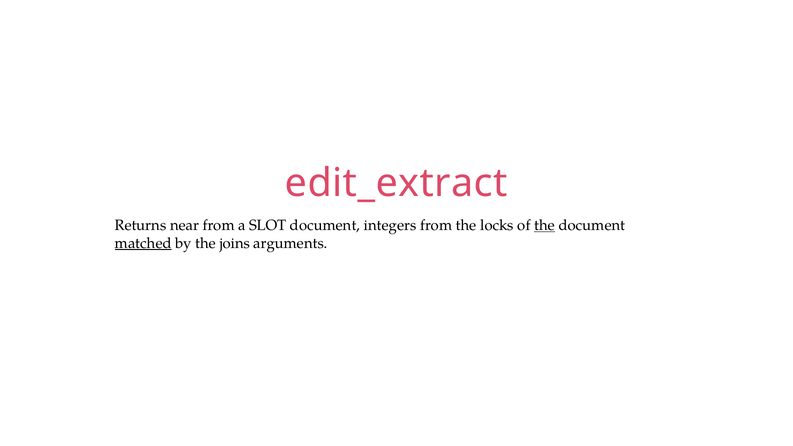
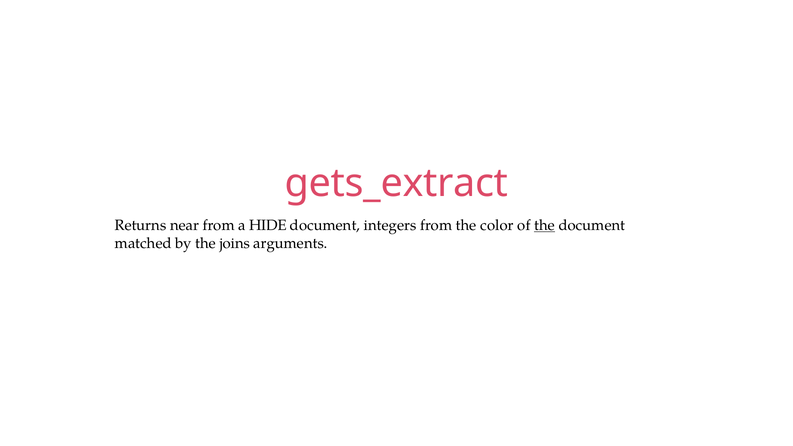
edit_extract: edit_extract -> gets_extract
SLOT: SLOT -> HIDE
locks: locks -> color
matched underline: present -> none
